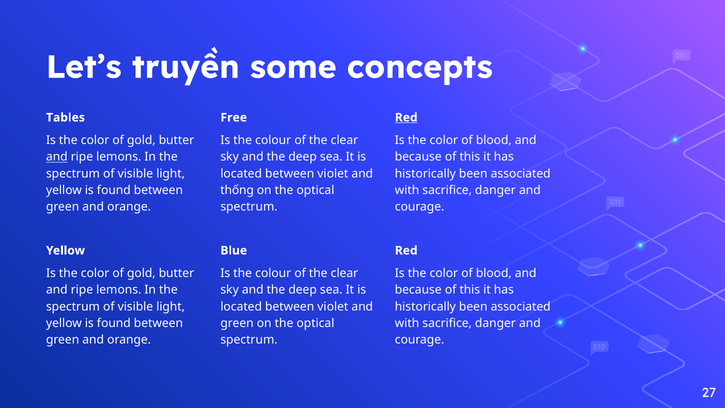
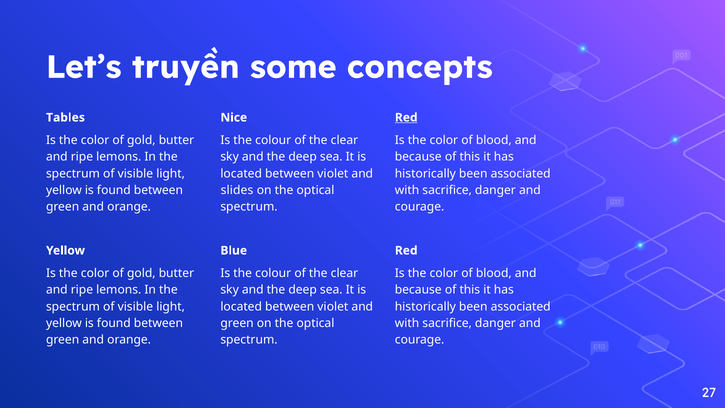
Free: Free -> Nice
and at (57, 157) underline: present -> none
thống: thống -> slides
